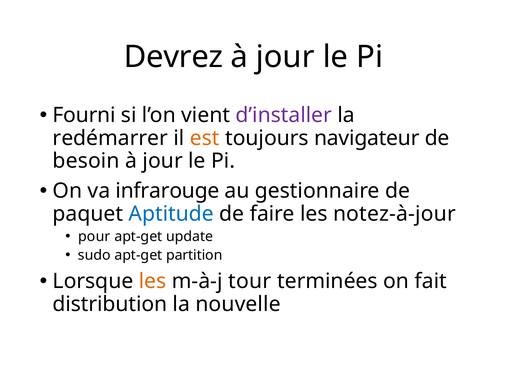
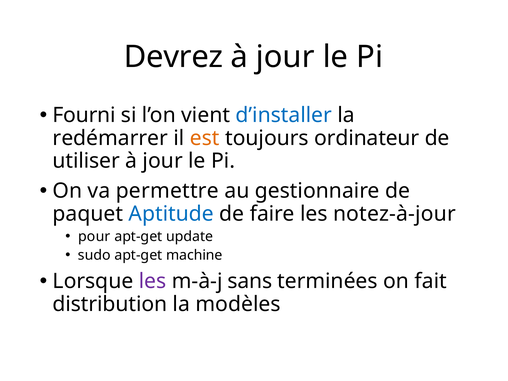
d’installer colour: purple -> blue
navigateur: navigateur -> ordinateur
besoin: besoin -> utiliser
infrarouge: infrarouge -> permettre
partition: partition -> machine
les at (153, 281) colour: orange -> purple
tour: tour -> sans
nouvelle: nouvelle -> modèles
